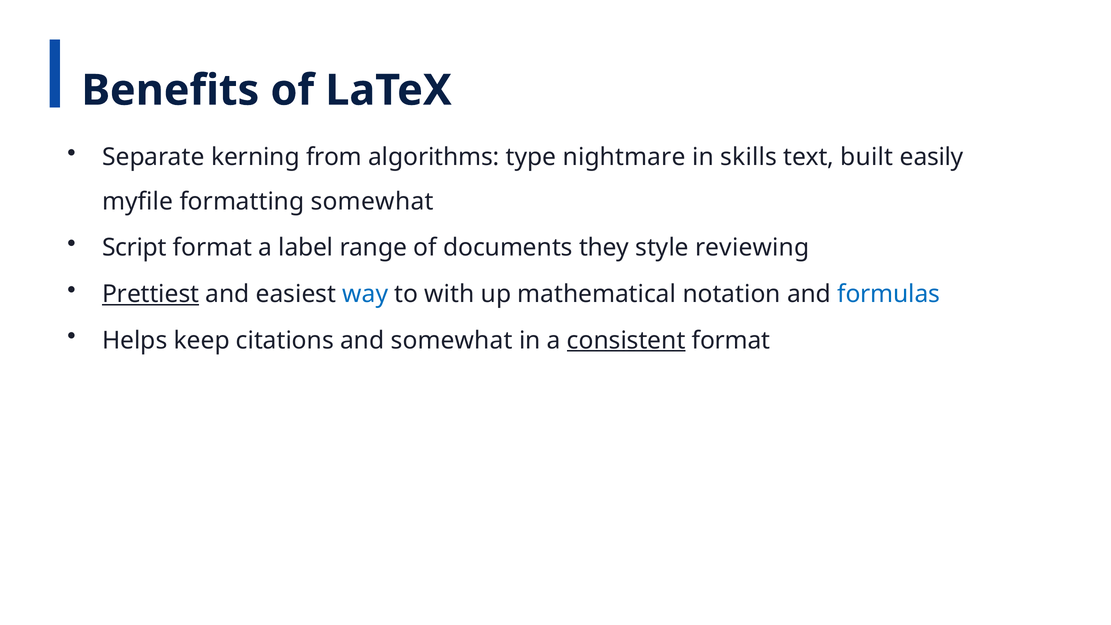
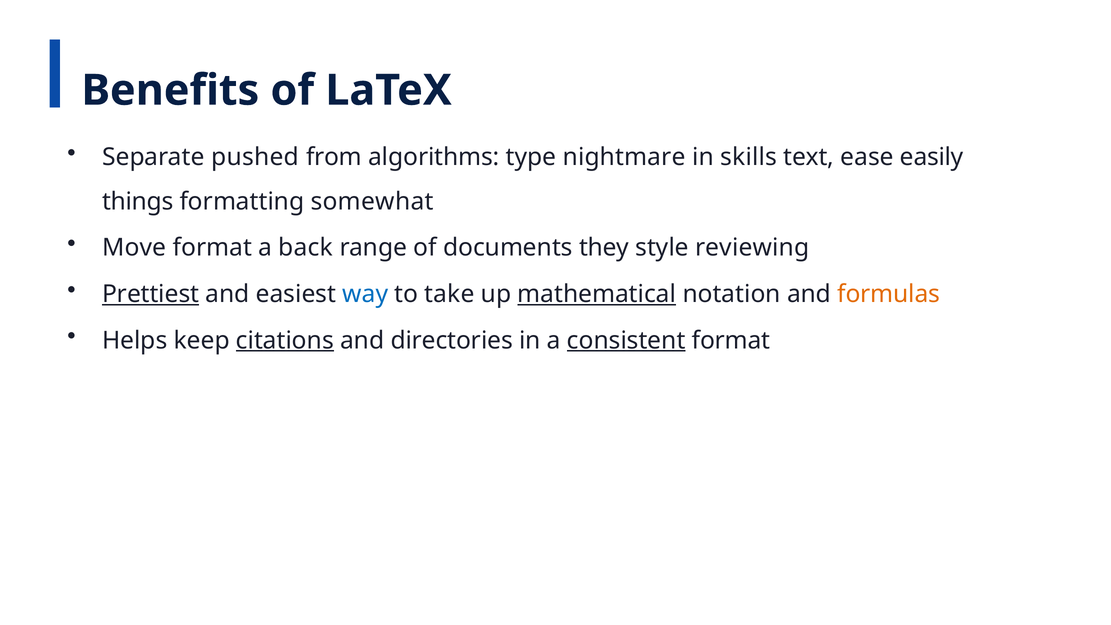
kerning: kerning -> pushed
built: built -> ease
myfile: myfile -> things
Script: Script -> Move
label: label -> back
with: with -> take
mathematical underline: none -> present
formulas colour: blue -> orange
citations underline: none -> present
and somewhat: somewhat -> directories
